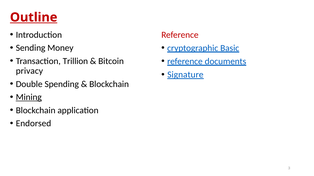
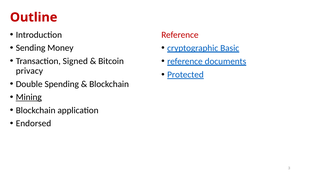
Outline underline: present -> none
Trillion: Trillion -> Signed
Signature: Signature -> Protected
